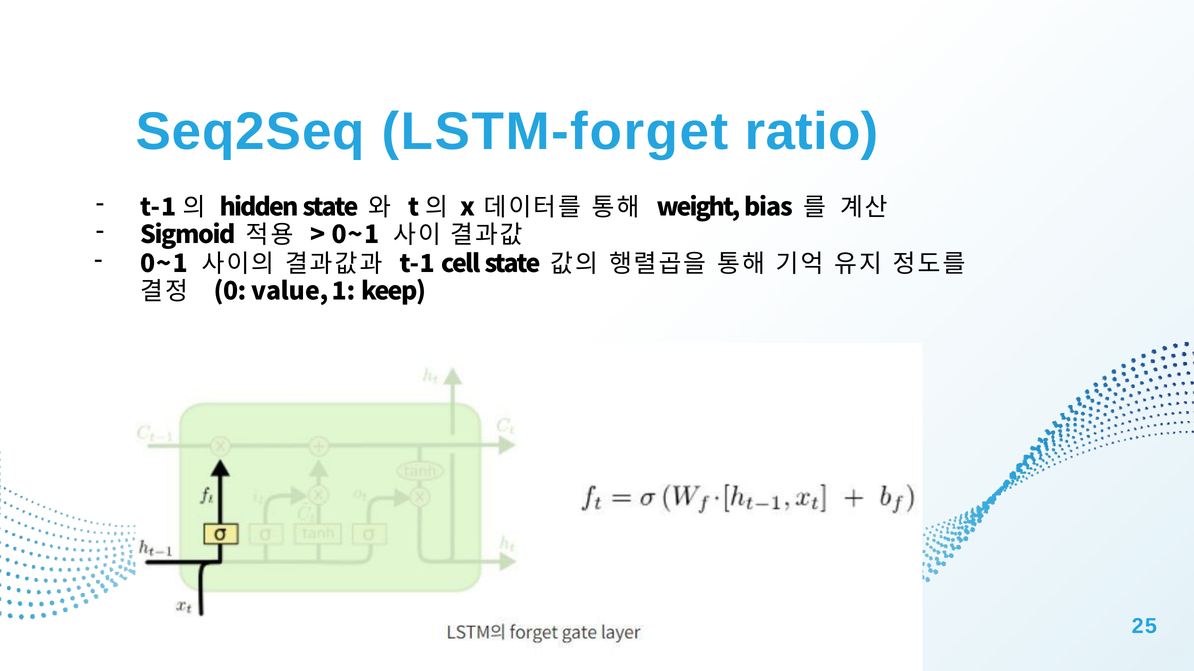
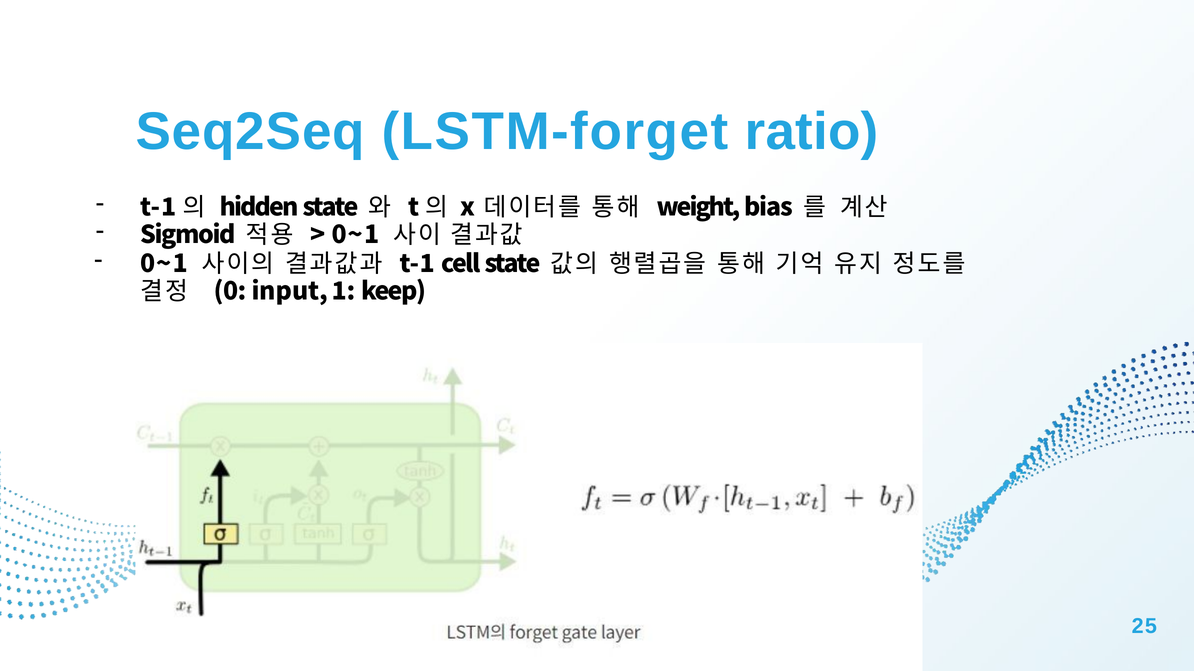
value: value -> input
